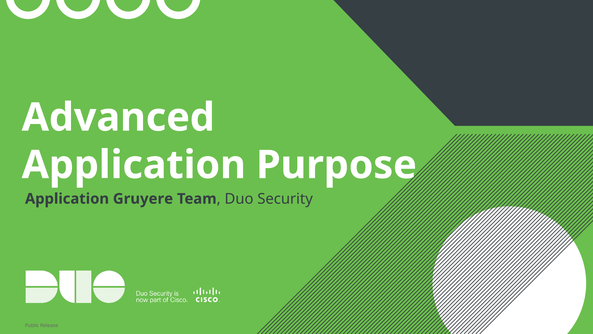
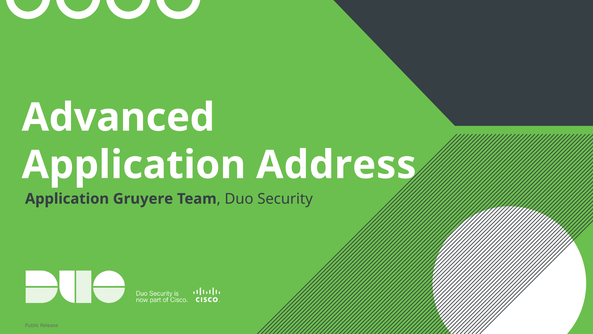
Purpose: Purpose -> Address
